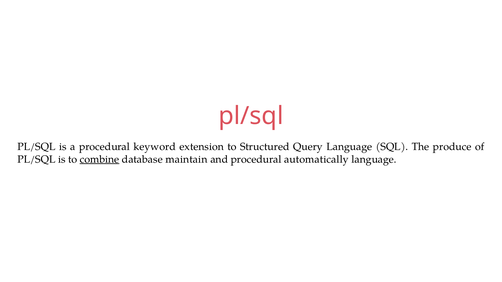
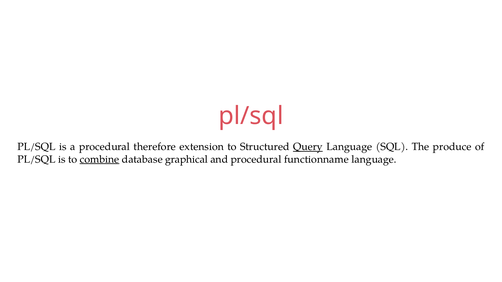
keyword: keyword -> therefore
Query underline: none -> present
maintain: maintain -> graphical
automatically: automatically -> functionname
